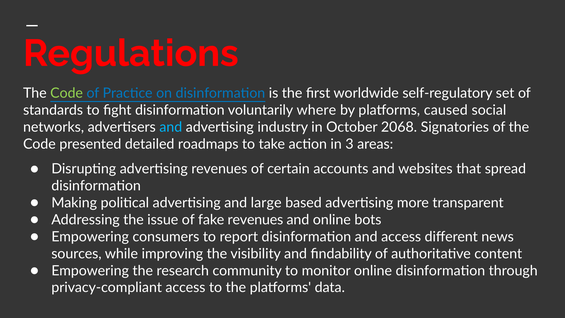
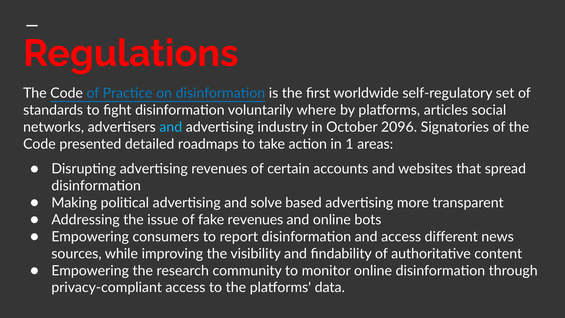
Code at (67, 93) colour: light green -> white
caused: caused -> articles
2068: 2068 -> 2096
3: 3 -> 1
large: large -> solve
